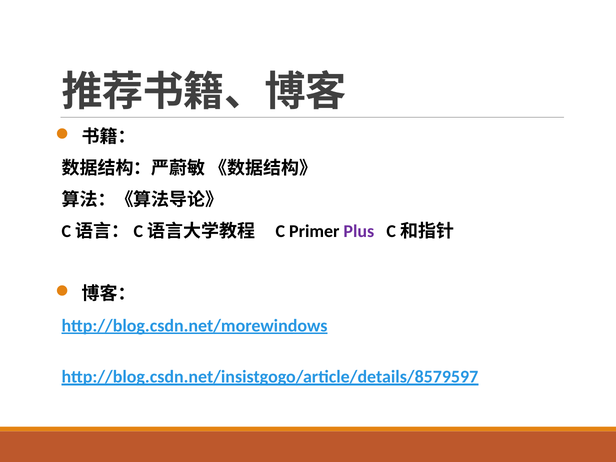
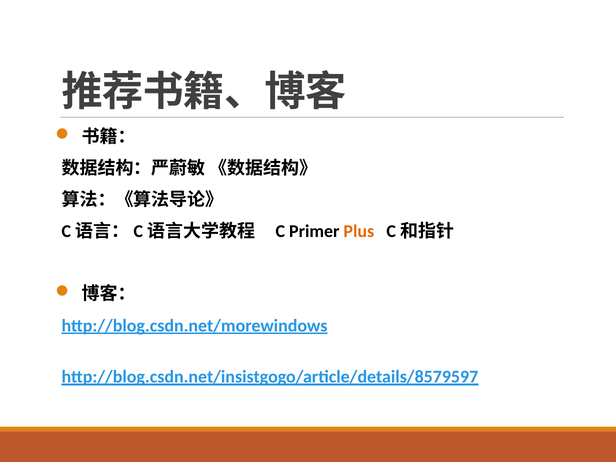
Plus colour: purple -> orange
